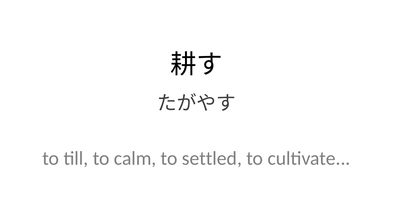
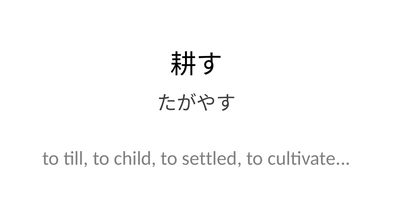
calm: calm -> child
